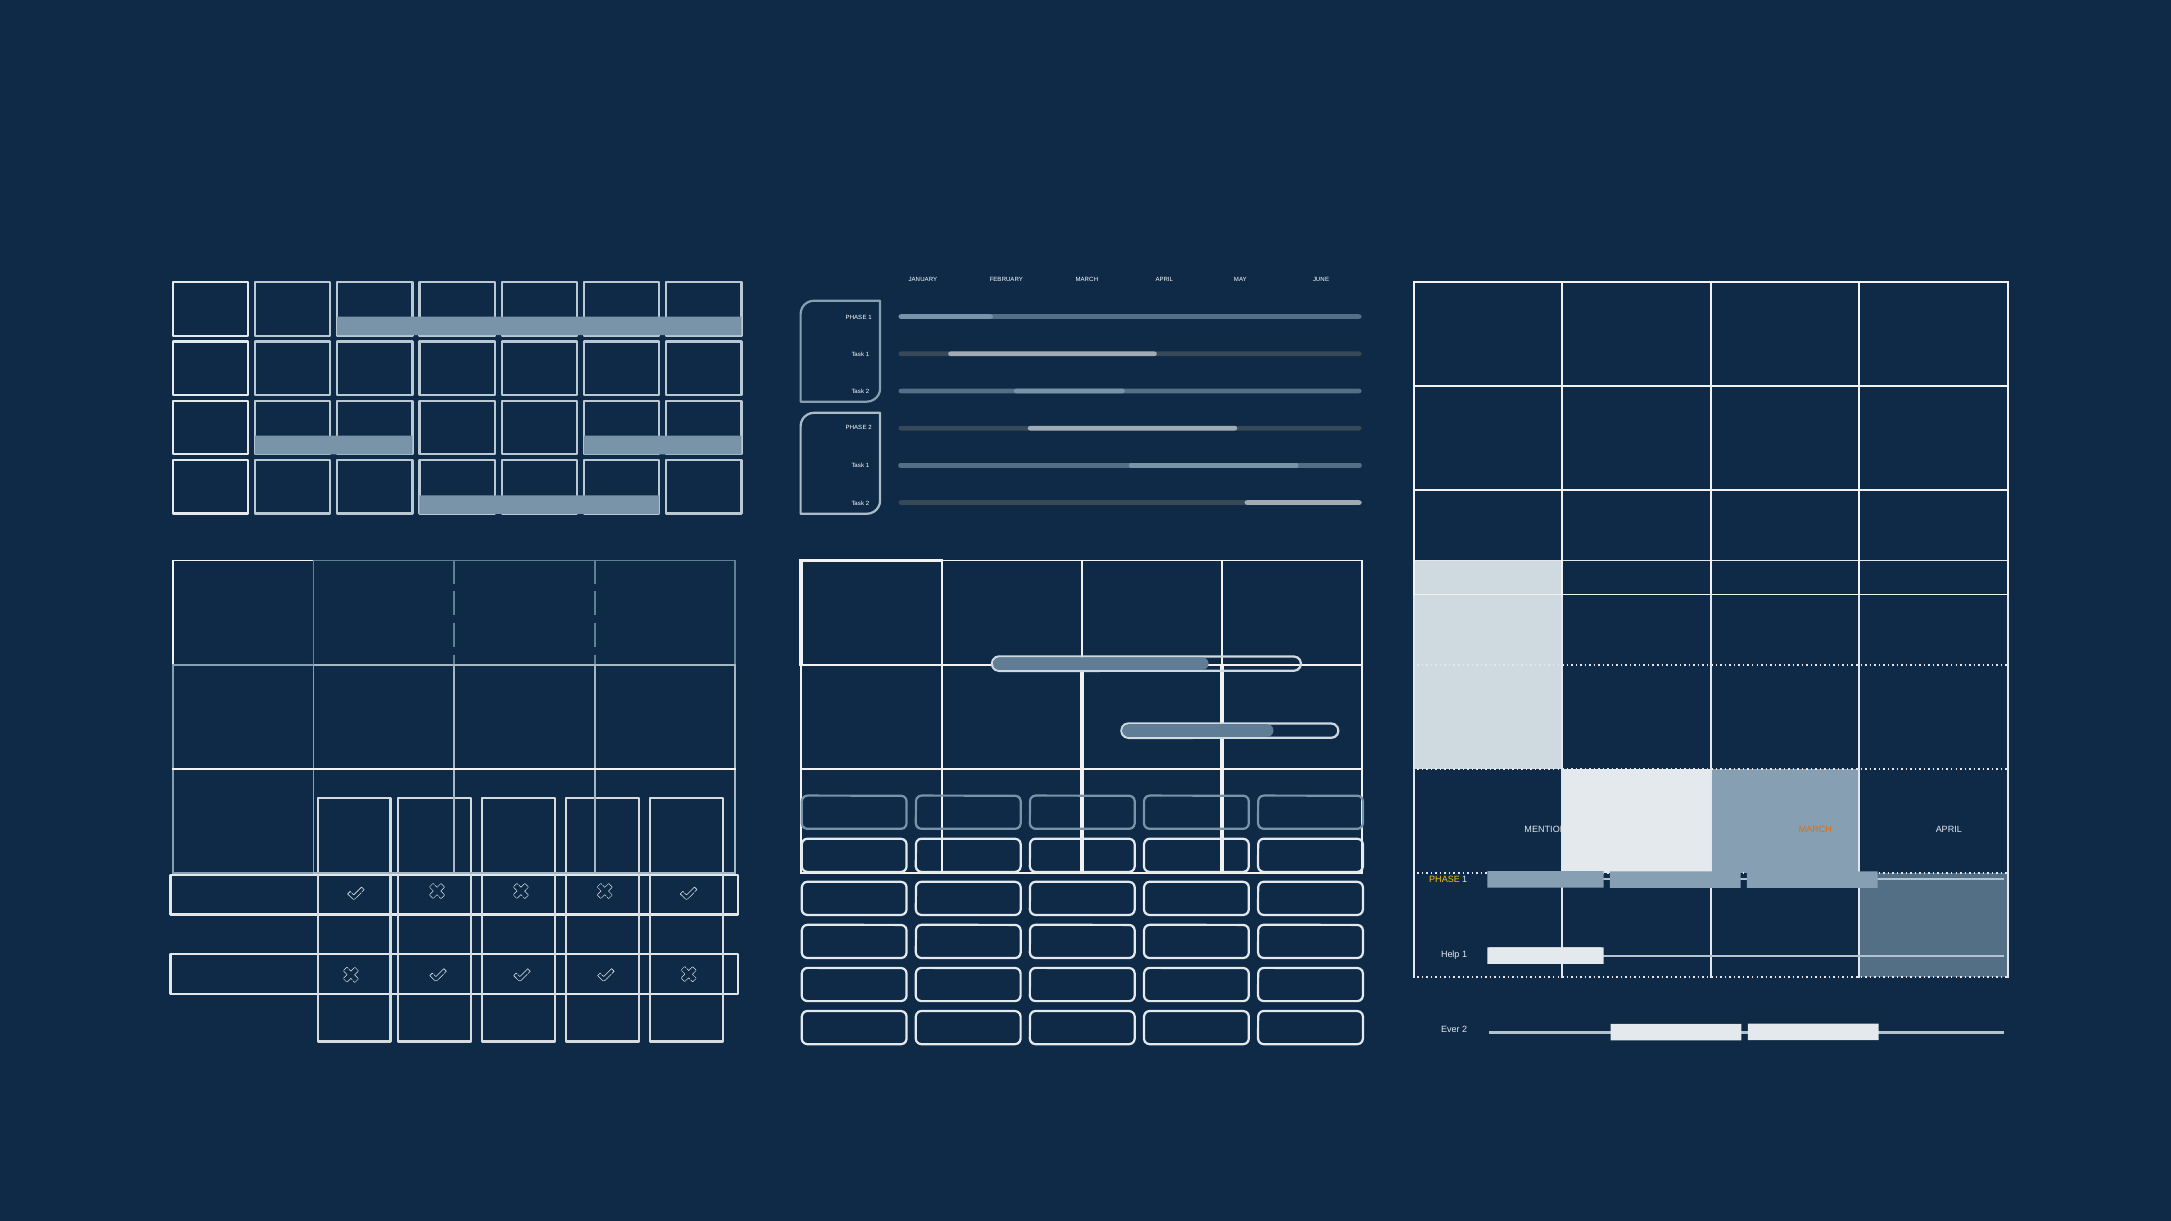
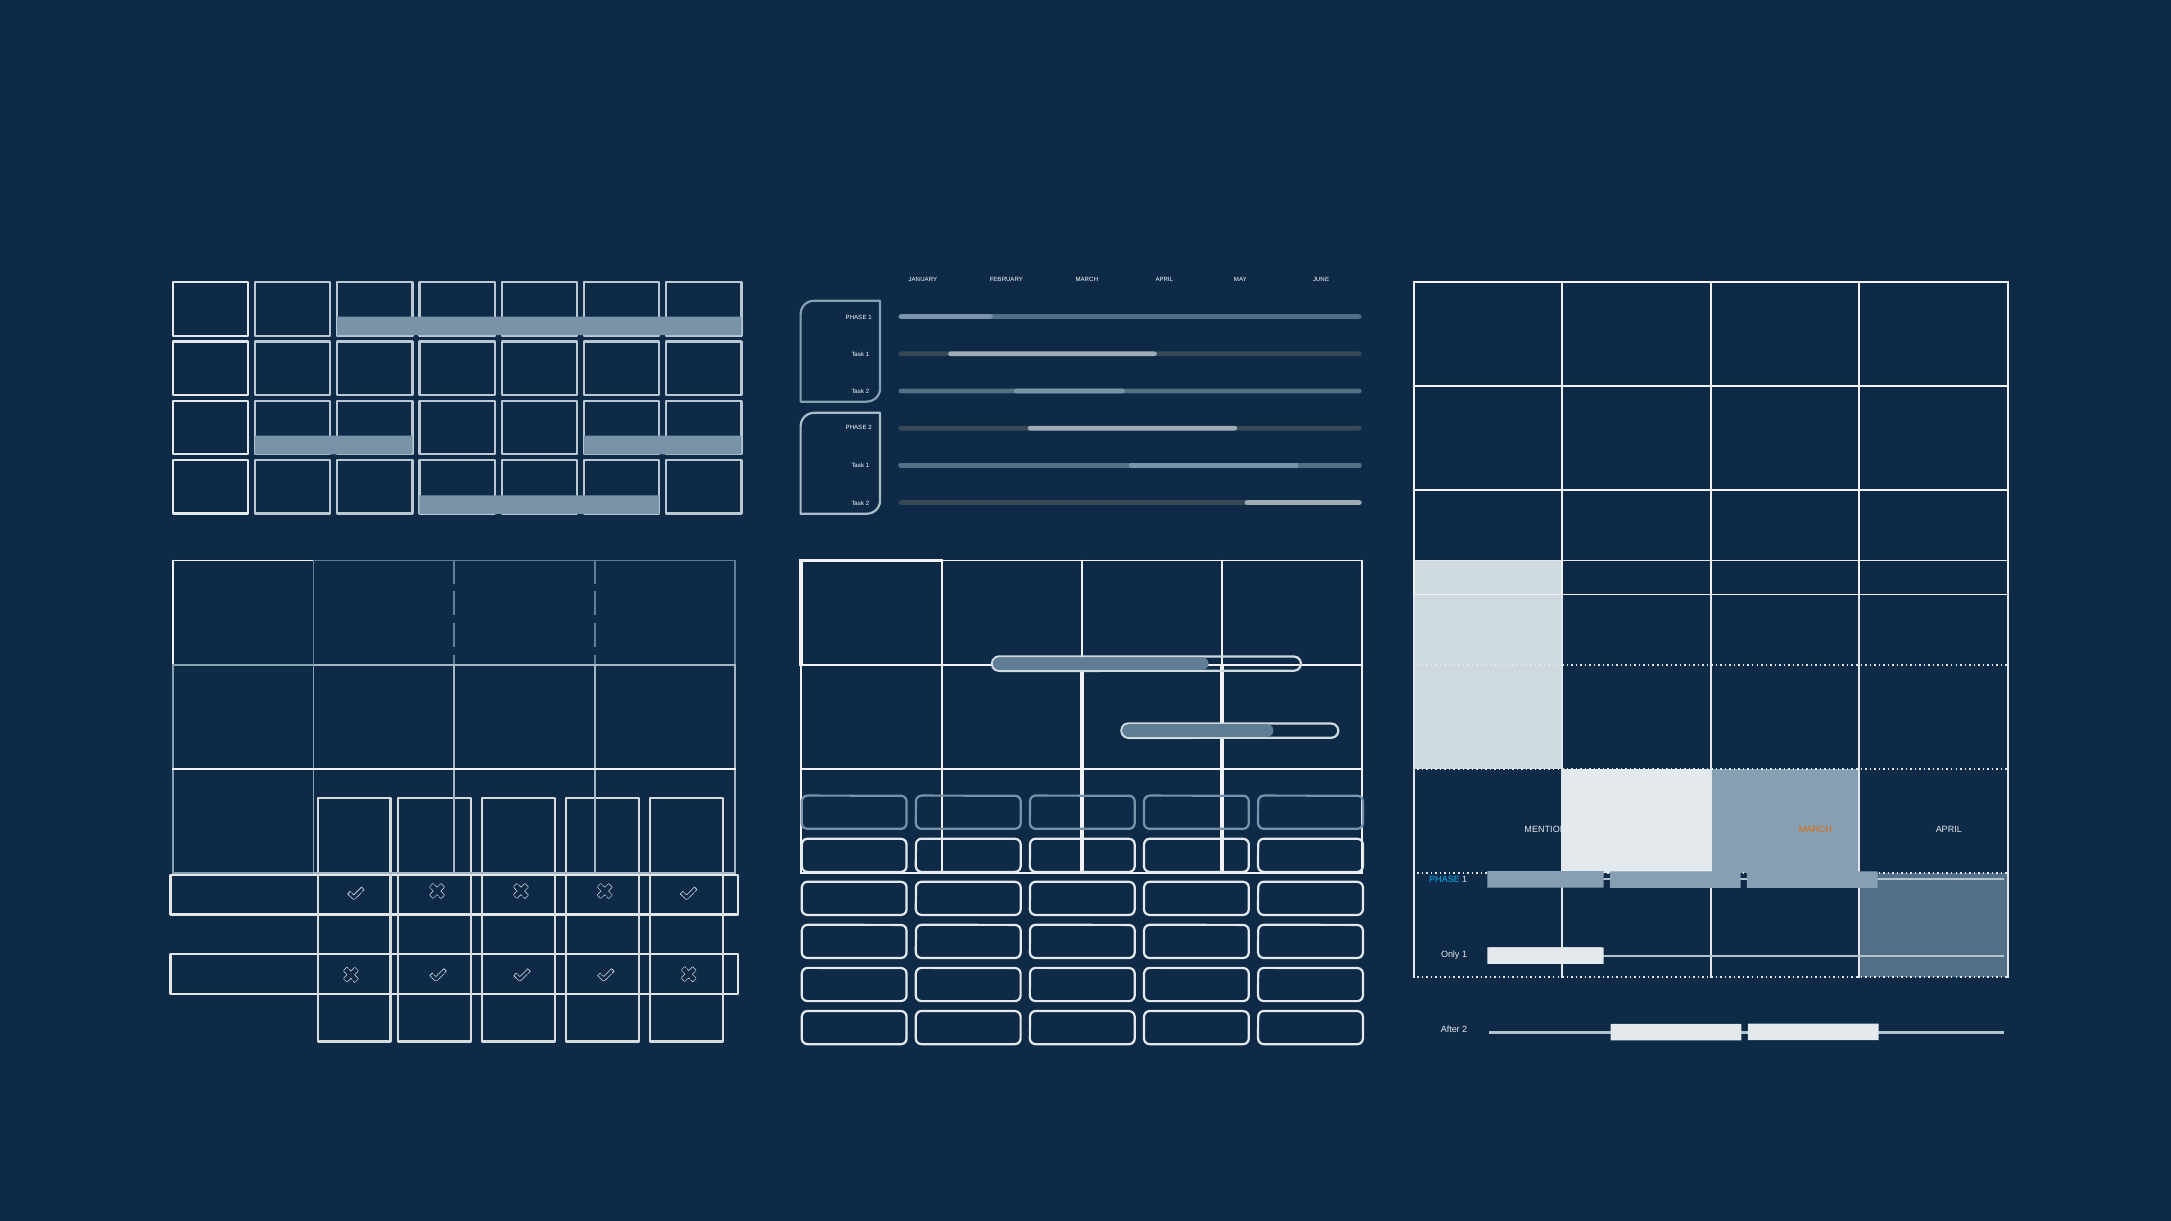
PHASE at (1445, 880) colour: yellow -> light blue
Help: Help -> Only
Ever: Ever -> After
